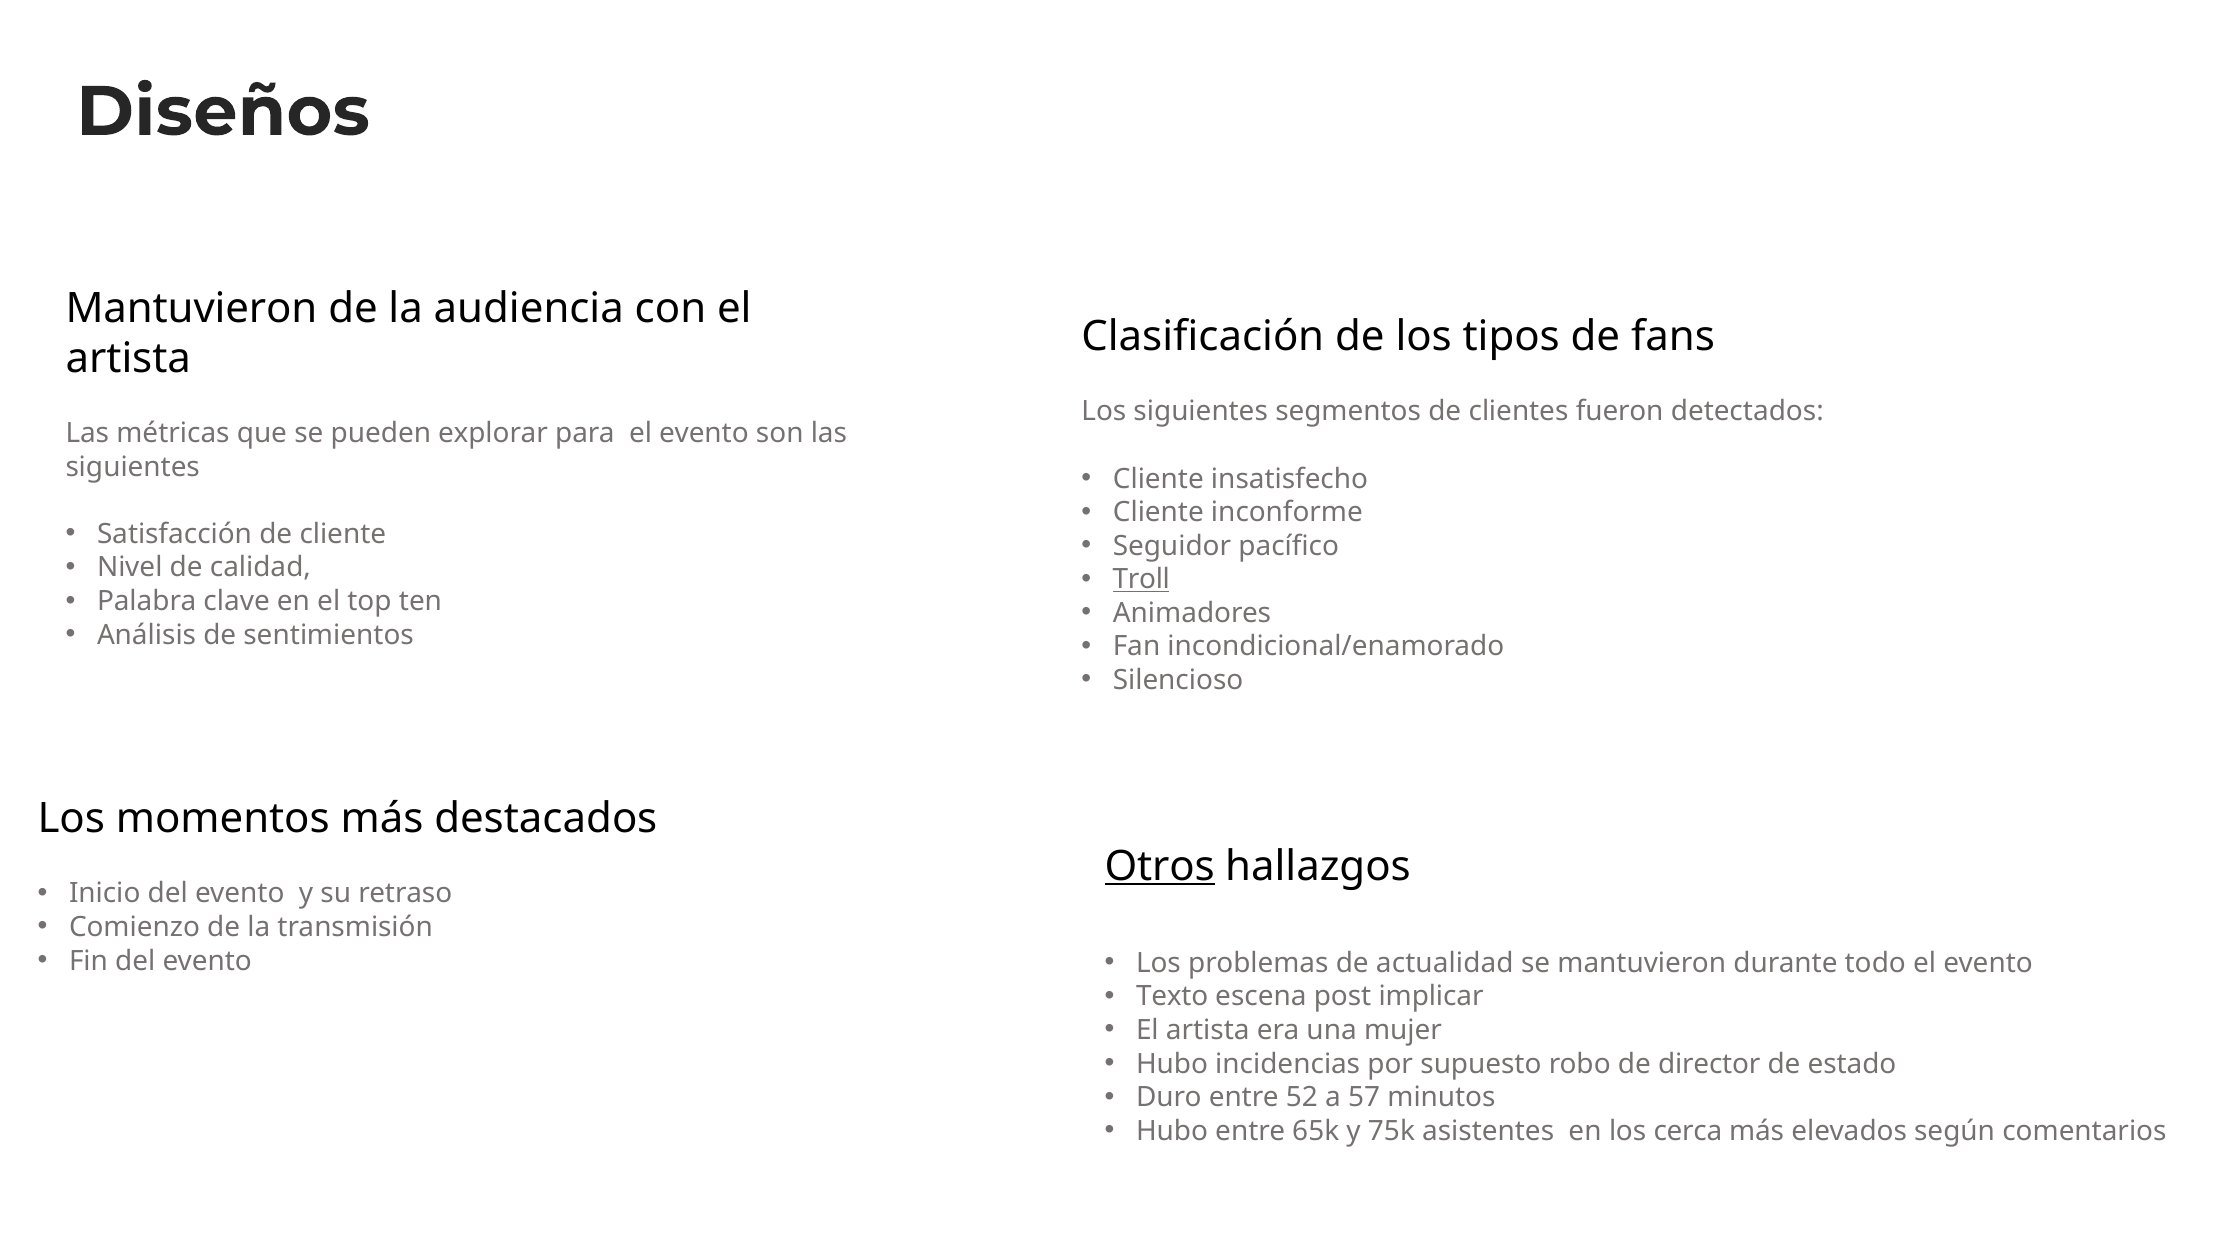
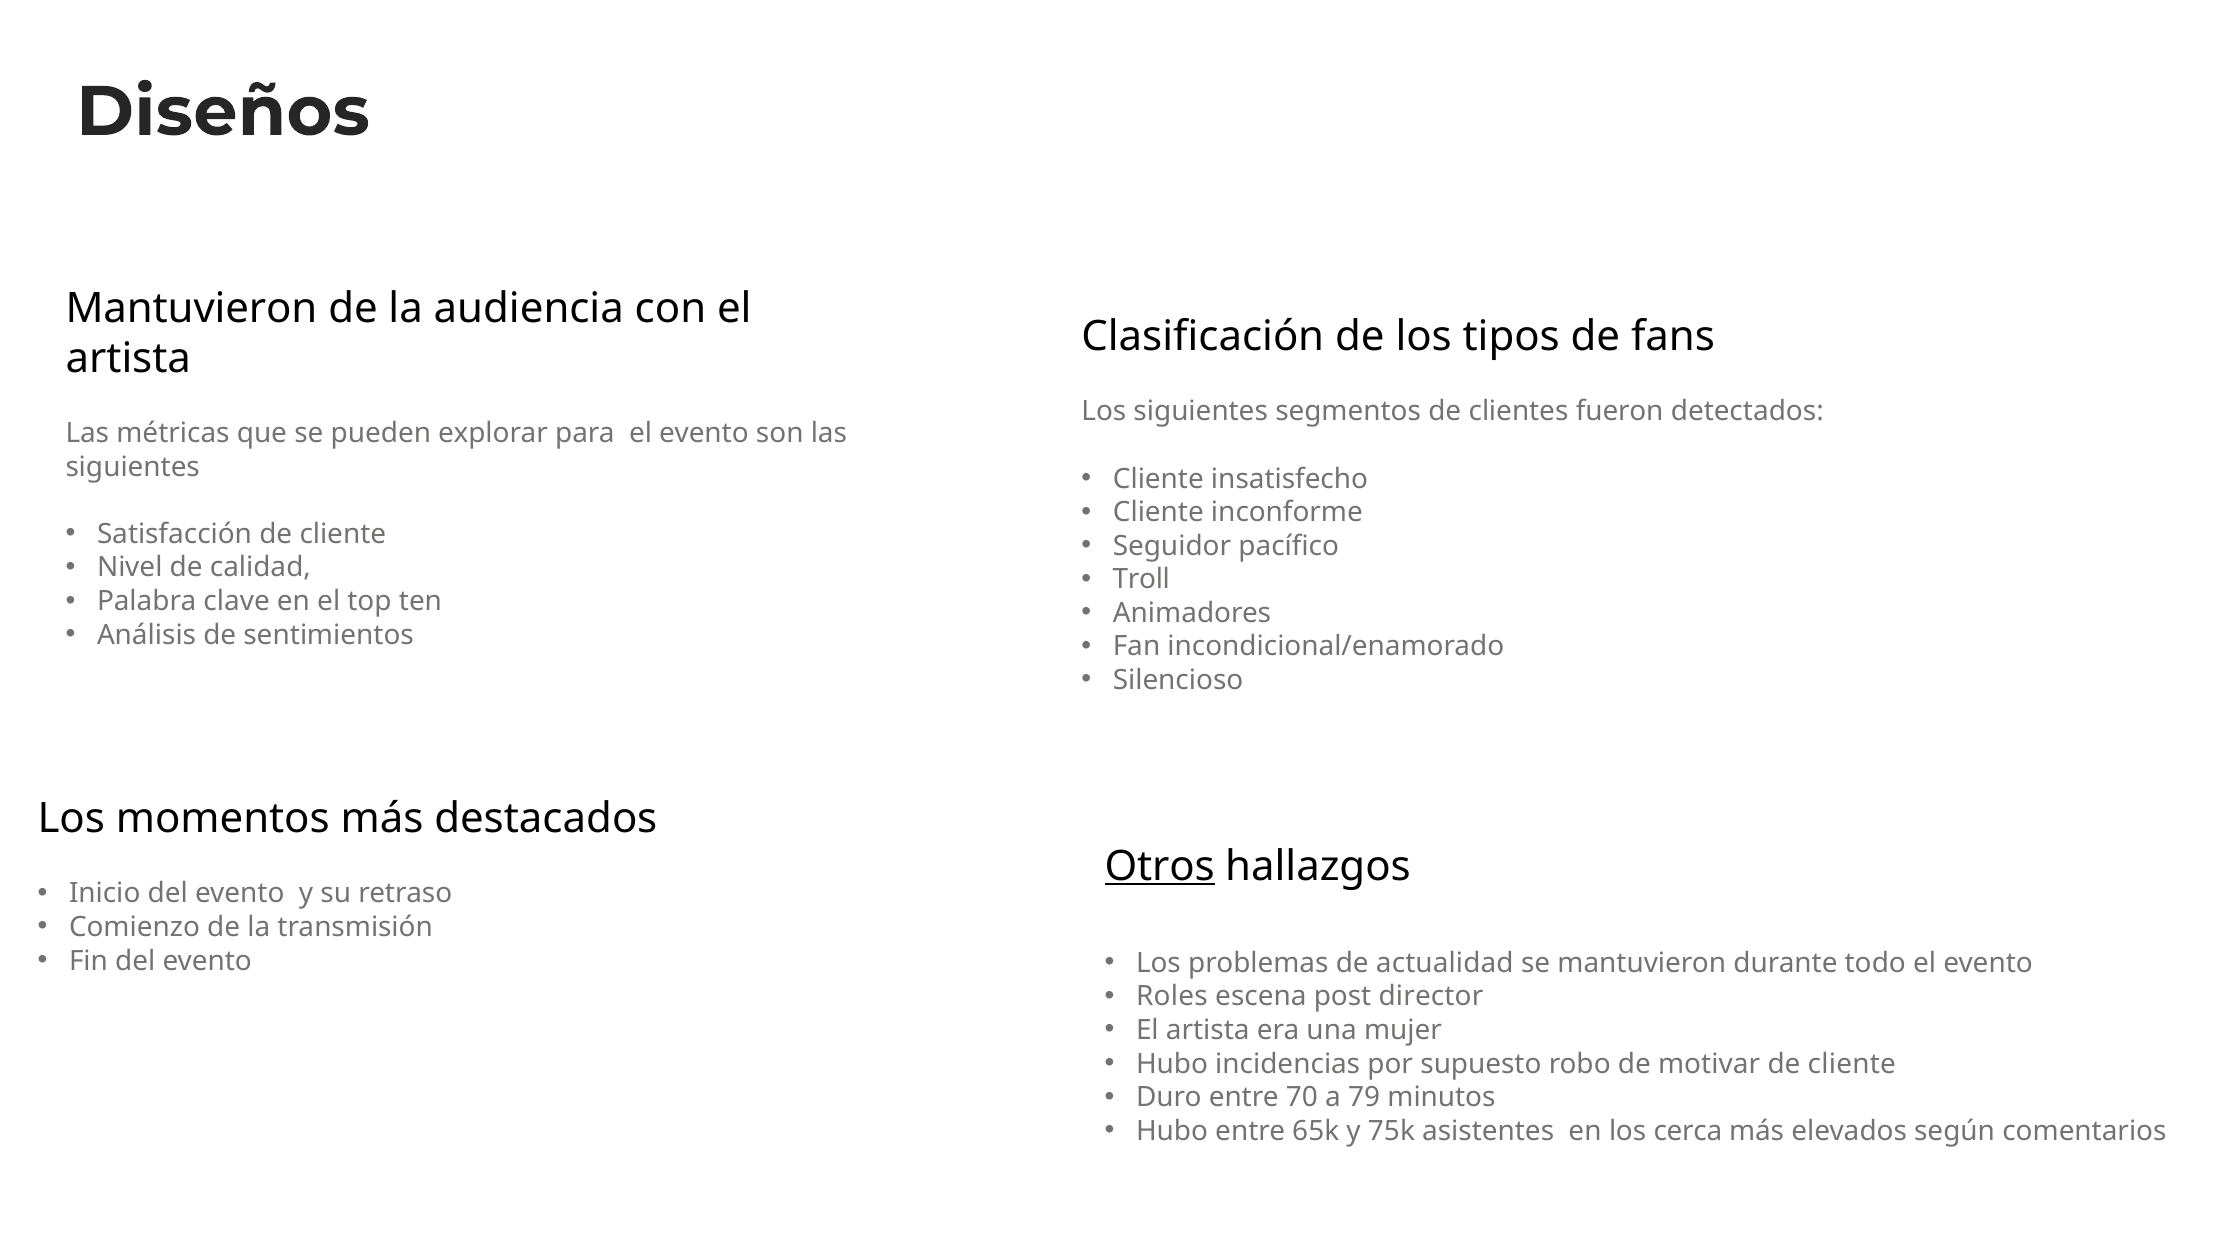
Troll underline: present -> none
Texto: Texto -> Roles
implicar: implicar -> director
director: director -> motivar
estado at (1852, 1064): estado -> cliente
52: 52 -> 70
57: 57 -> 79
